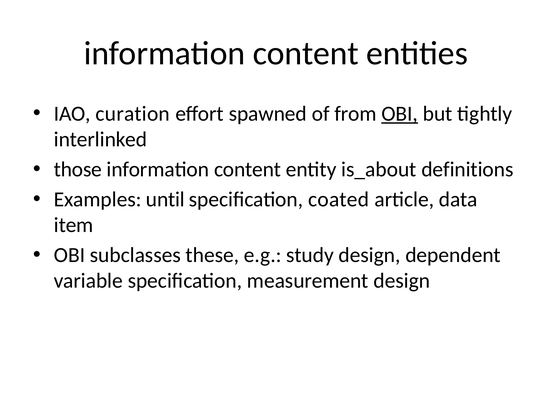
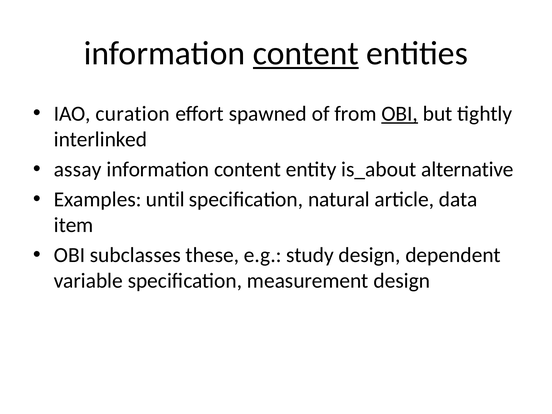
content at (306, 53) underline: none -> present
those: those -> assay
definitions: definitions -> alternative
coated: coated -> natural
